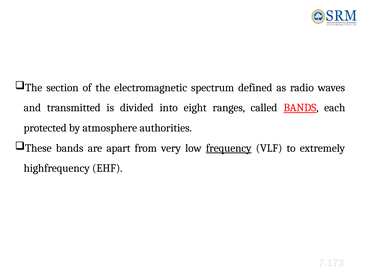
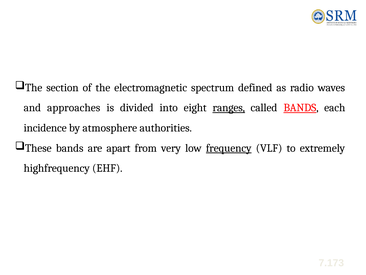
transmitted: transmitted -> approaches
ranges underline: none -> present
protected: protected -> incidence
